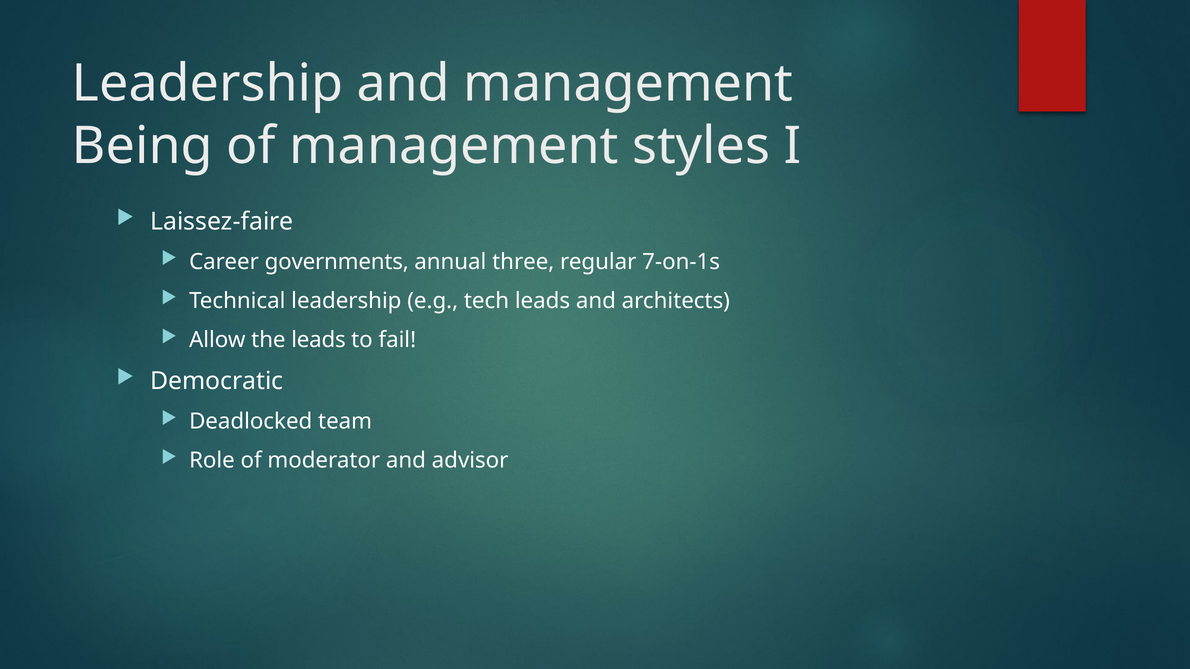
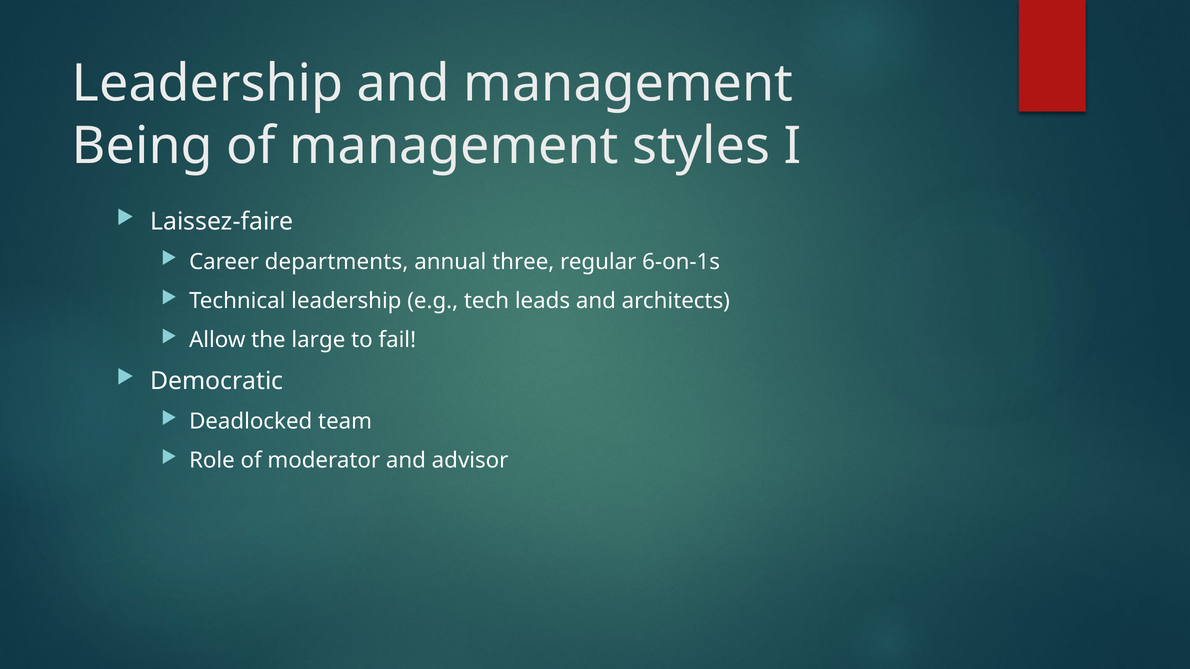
governments: governments -> departments
7-on-1s: 7-on-1s -> 6-on-1s
the leads: leads -> large
